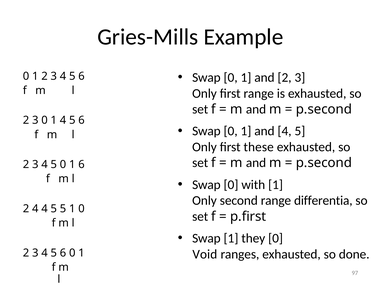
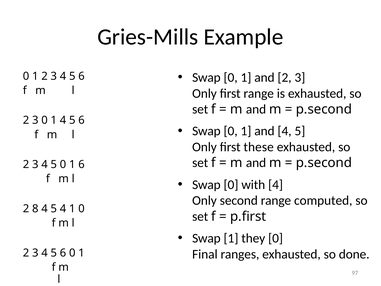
with 1: 1 -> 4
differentia: differentia -> computed
2 4: 4 -> 8
5 5: 5 -> 4
Void: Void -> Final
